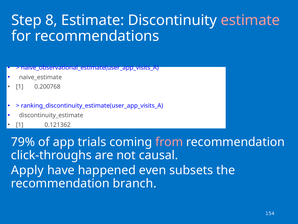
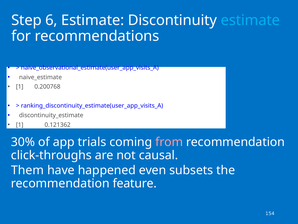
8: 8 -> 6
estimate at (250, 20) colour: pink -> light blue
79%: 79% -> 30%
Apply: Apply -> Them
branch: branch -> feature
